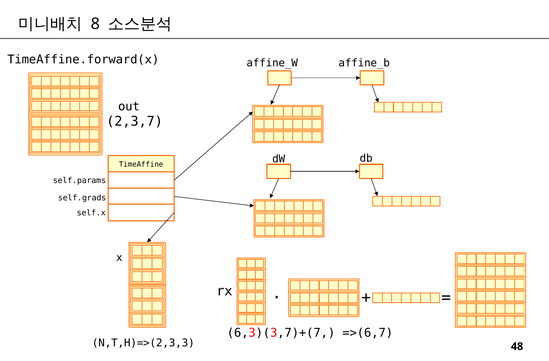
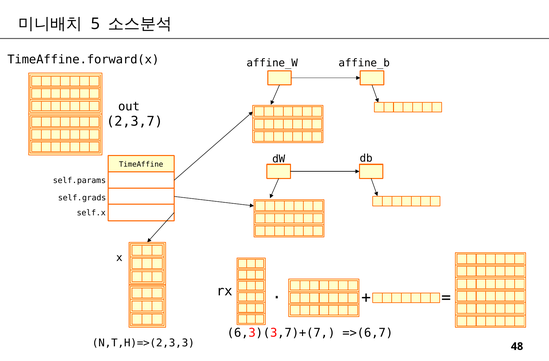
8: 8 -> 5
